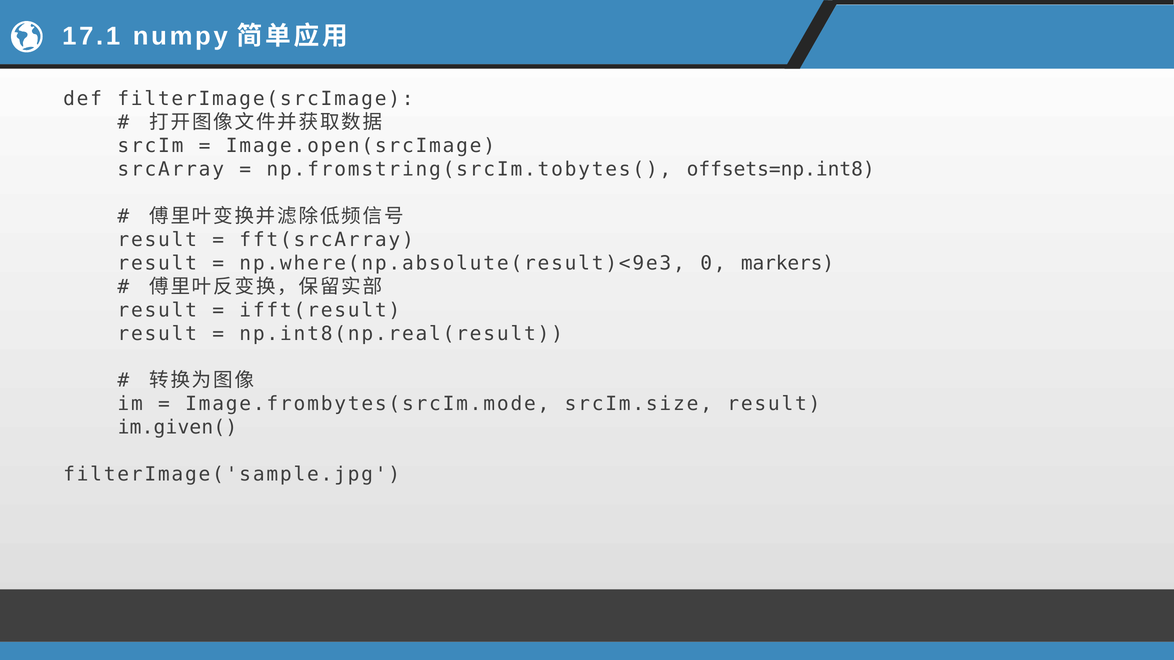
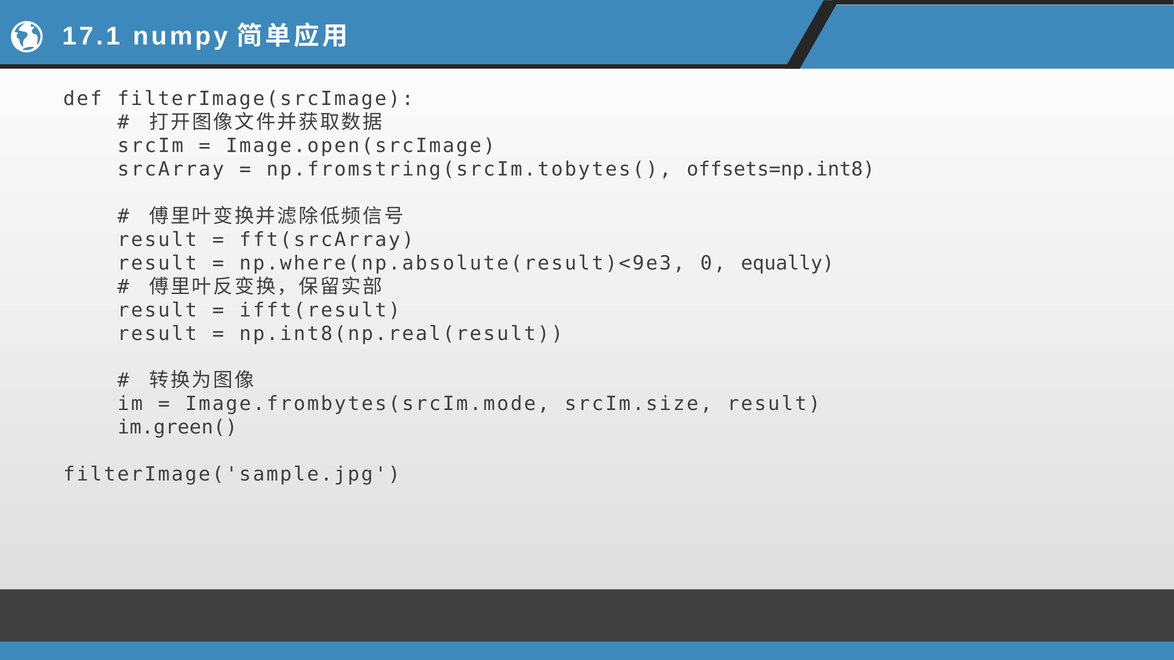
markers: markers -> equally
im.given(: im.given( -> im.green(
